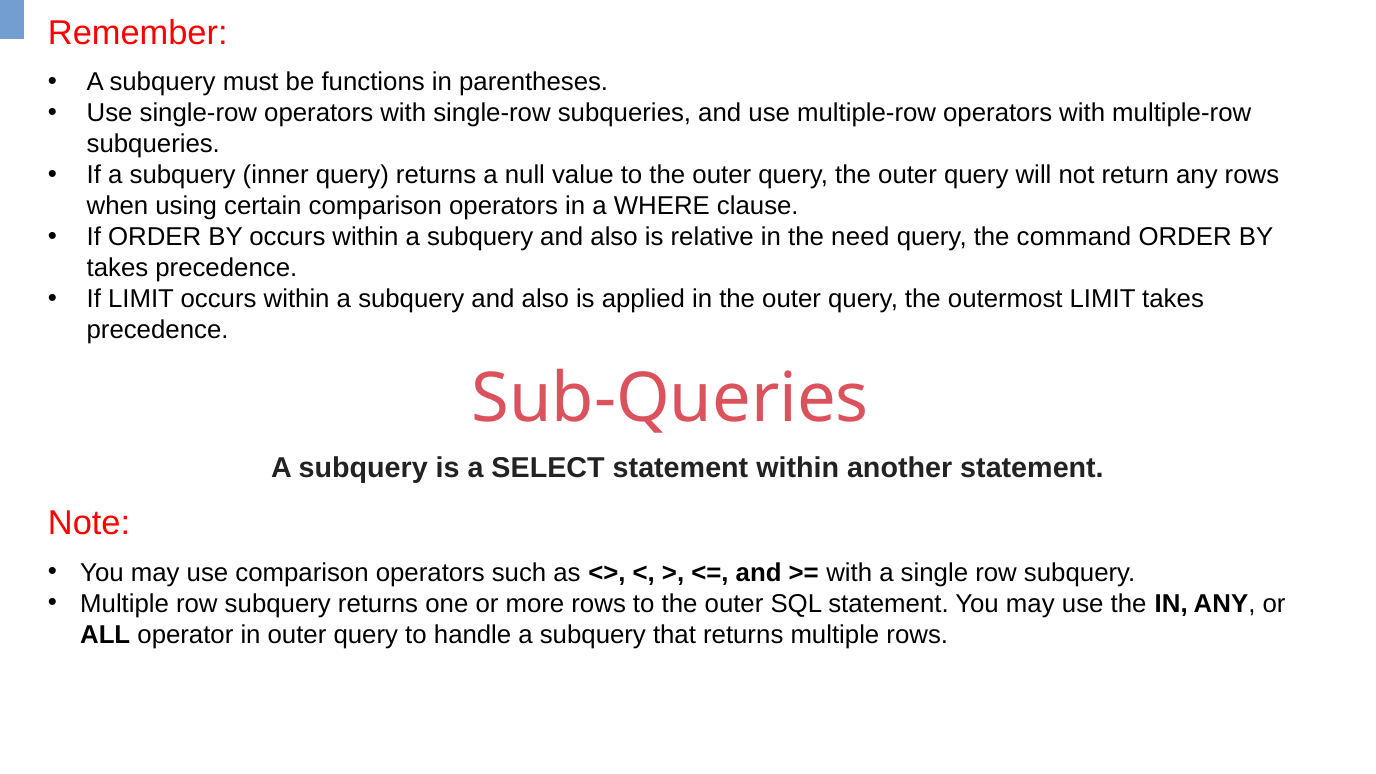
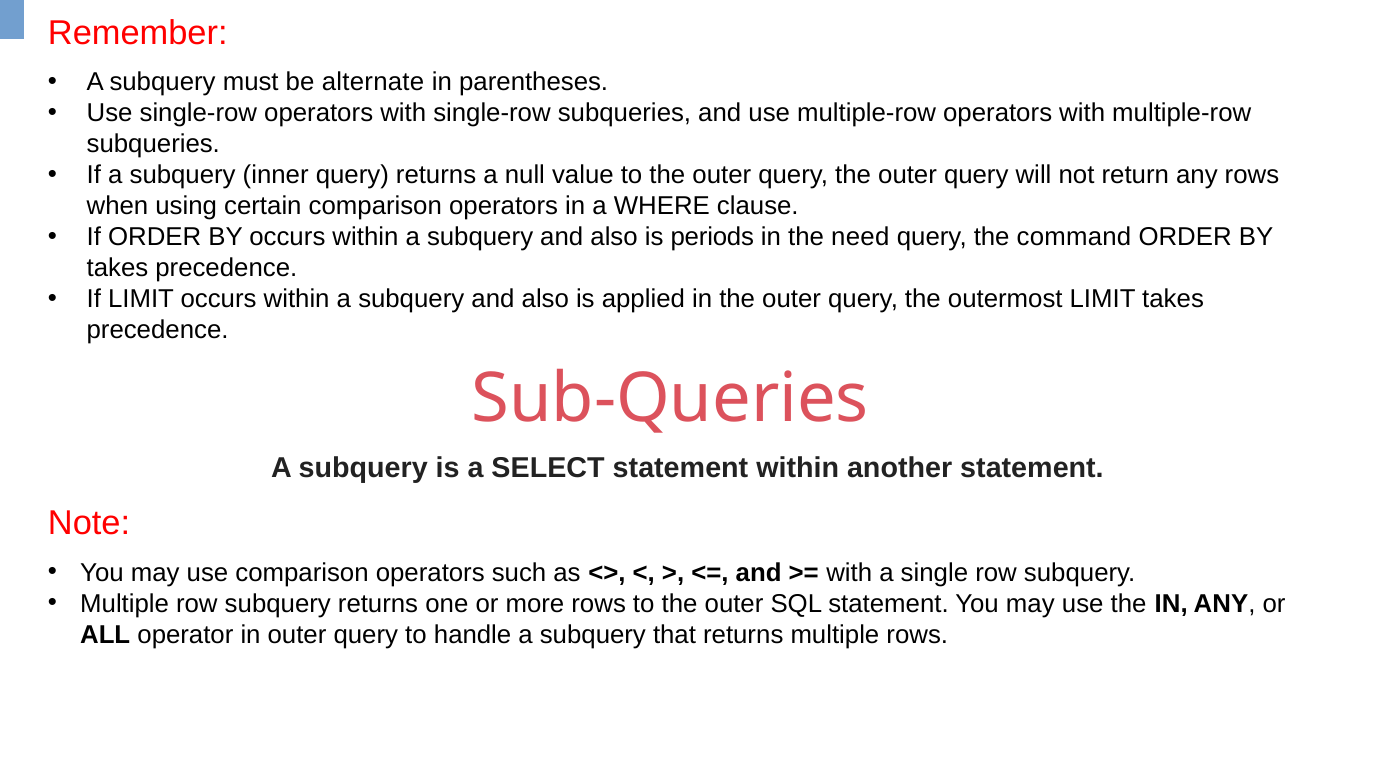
functions: functions -> alternate
relative: relative -> periods
